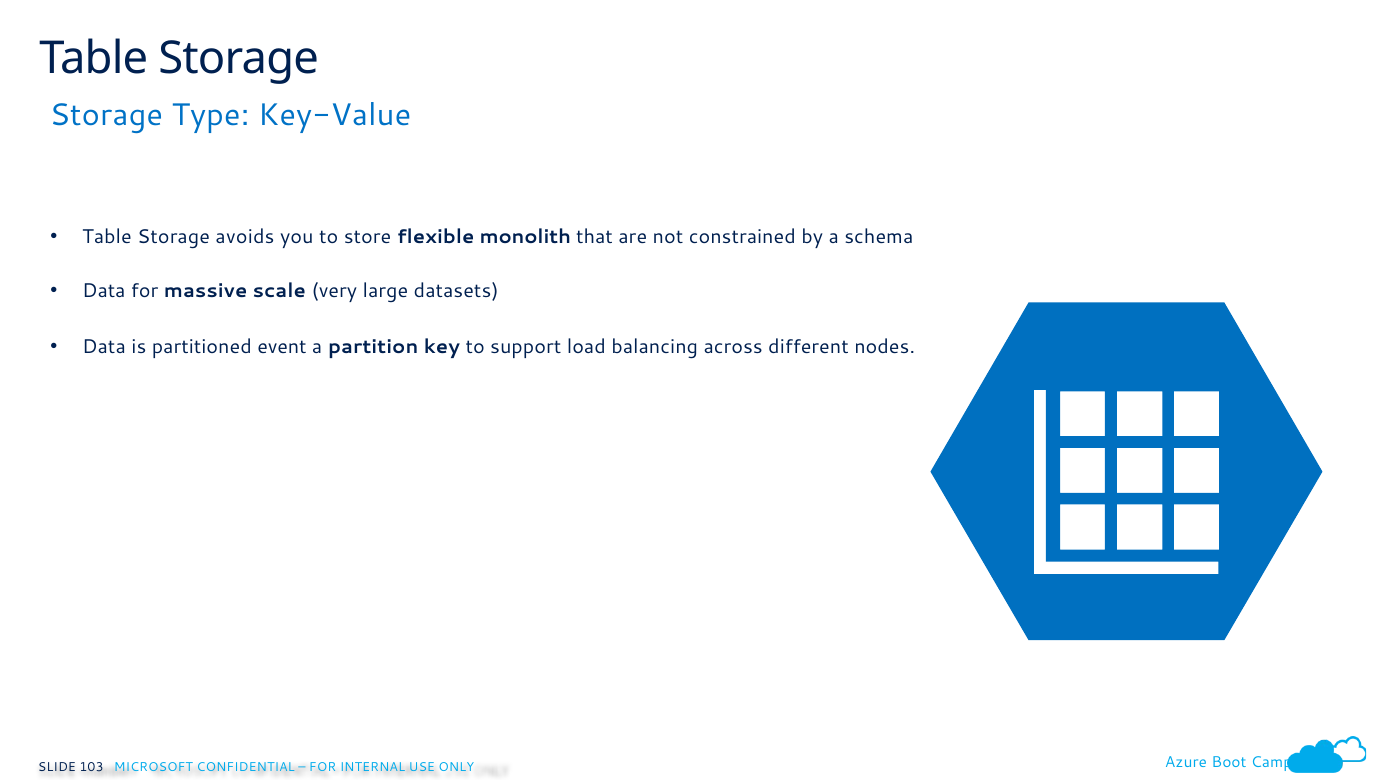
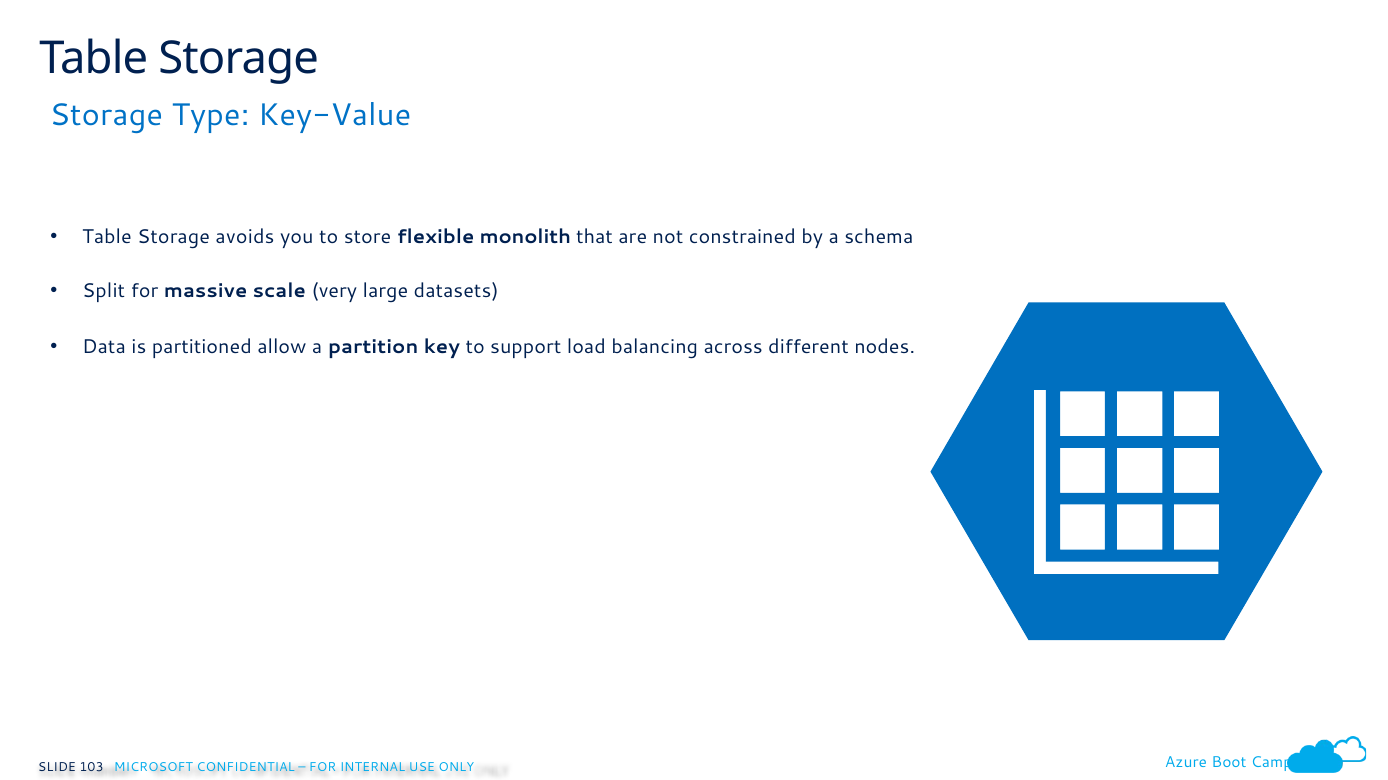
Data at (104, 291): Data -> Split
event: event -> allow
